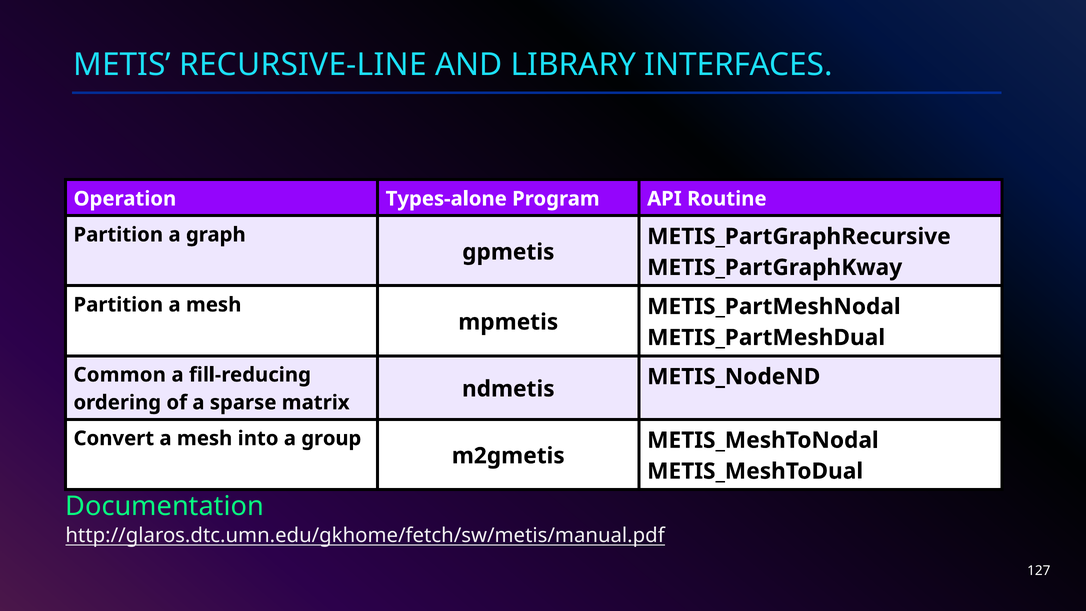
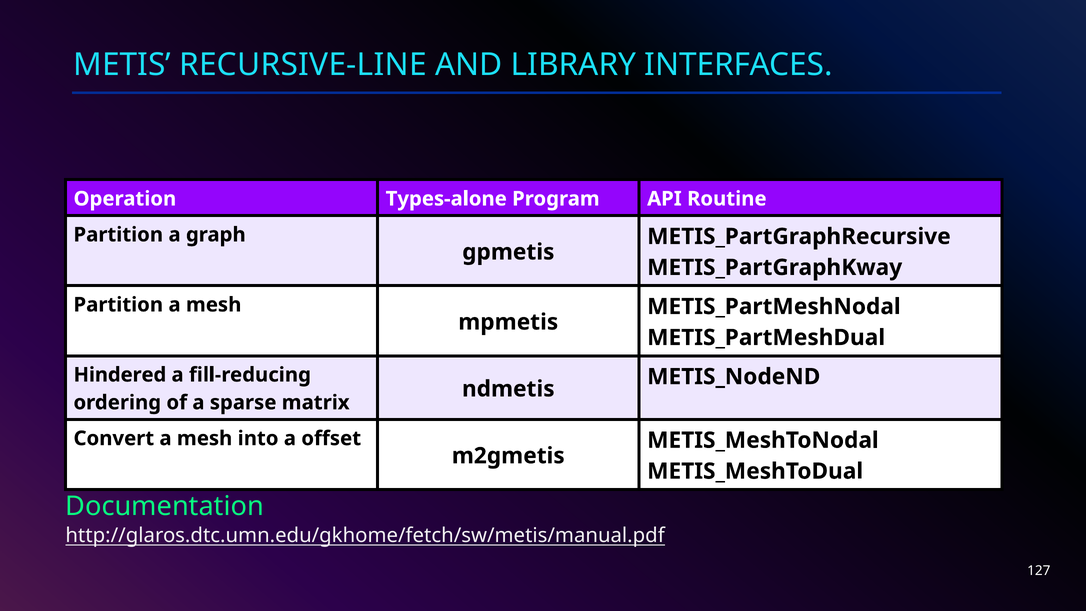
Common: Common -> Hindered
group: group -> offset
